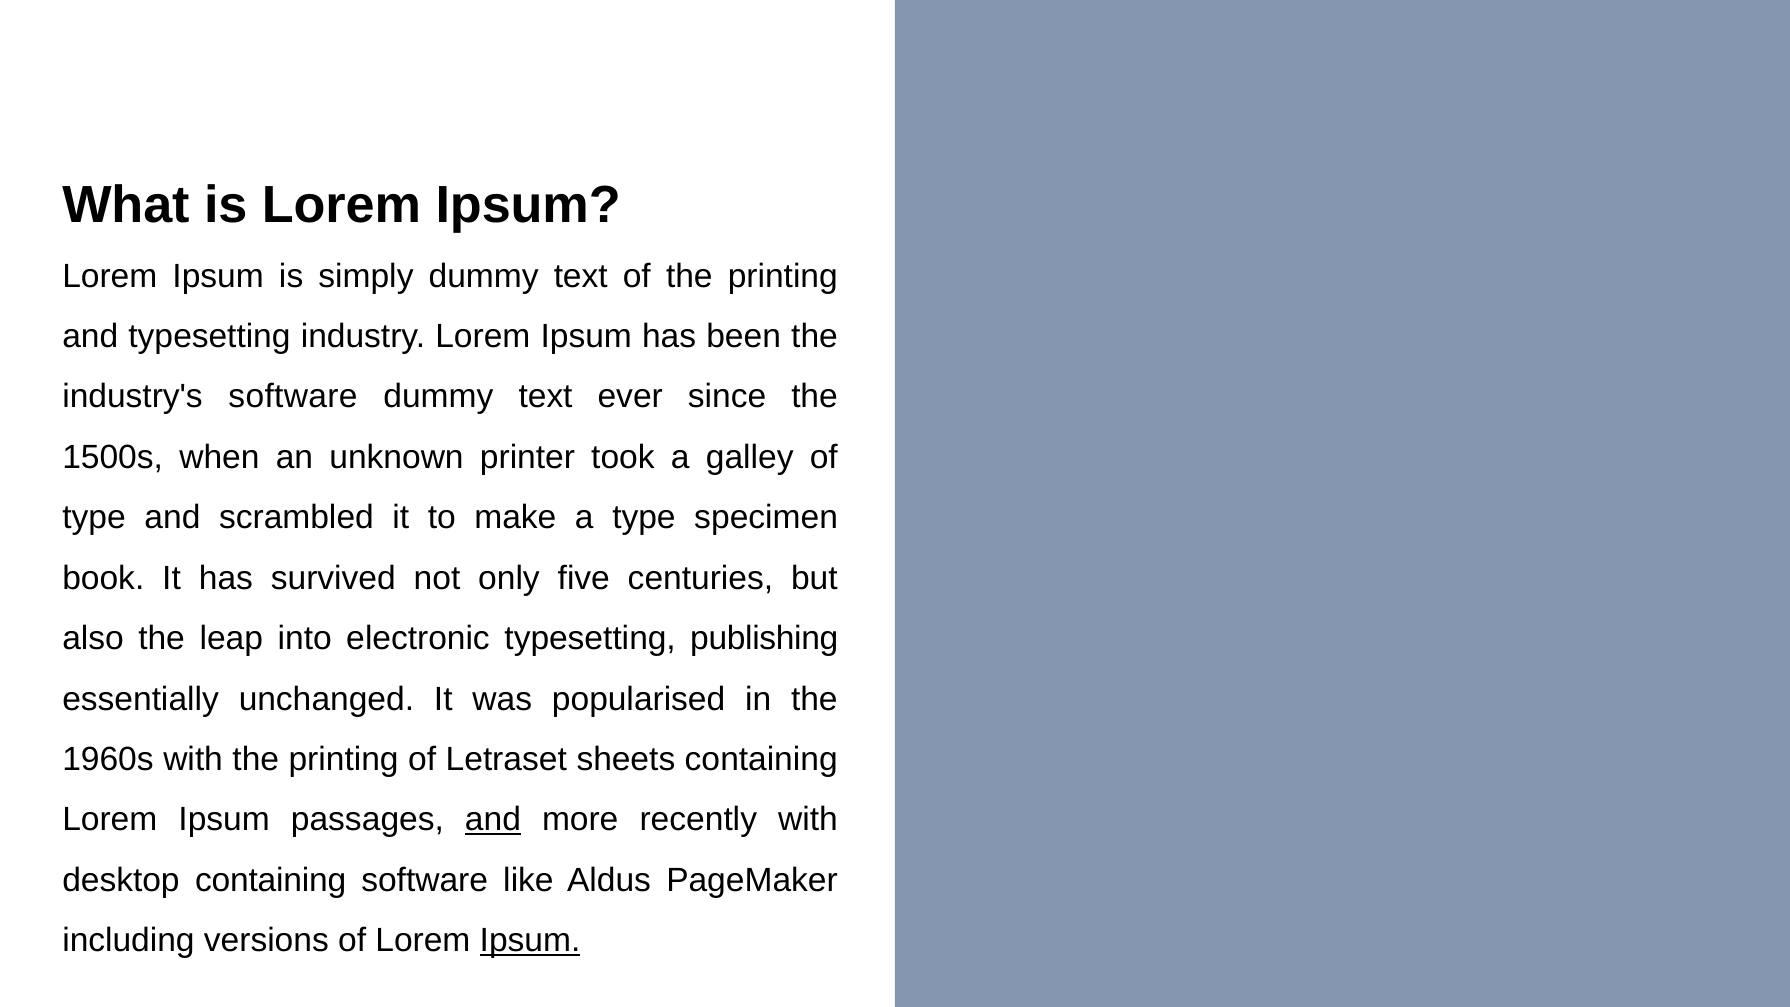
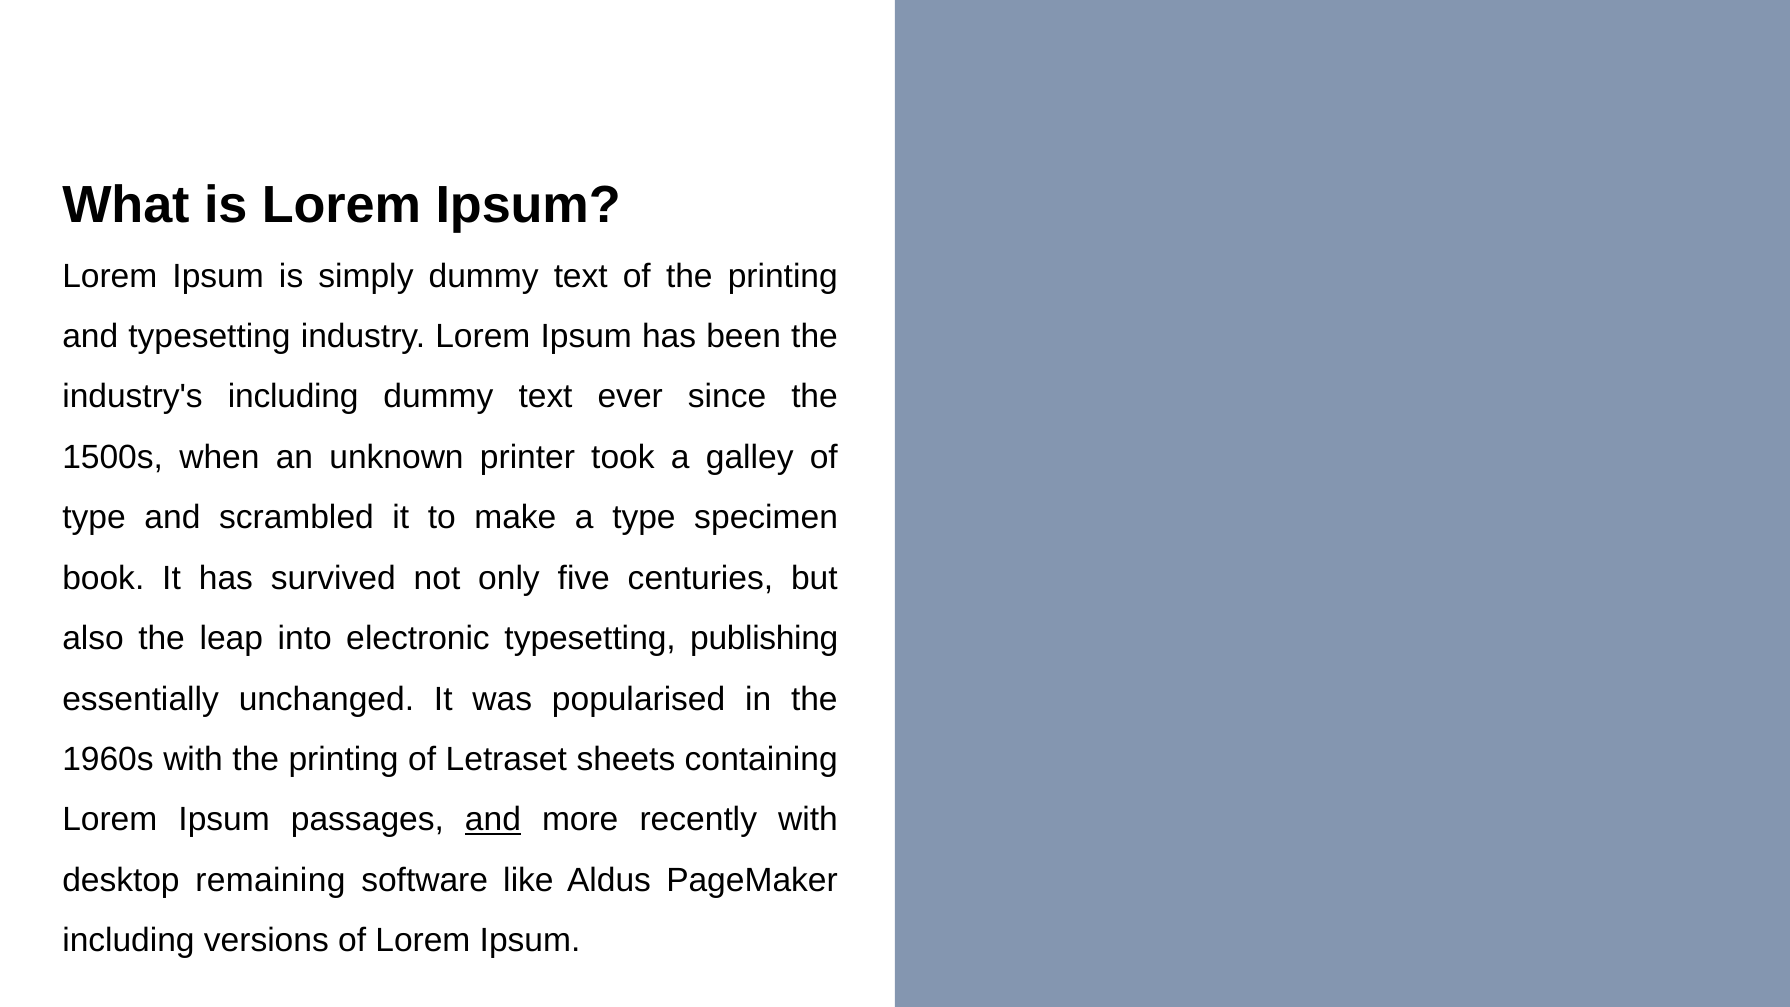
industry's software: software -> including
desktop containing: containing -> remaining
Ipsum at (530, 941) underline: present -> none
